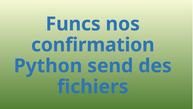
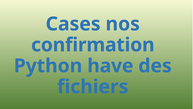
Funcs: Funcs -> Cases
send: send -> have
